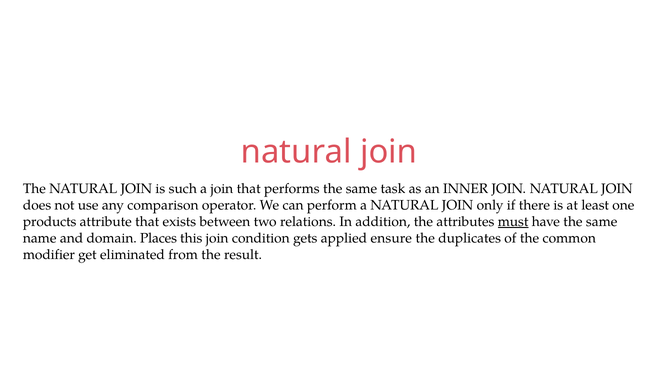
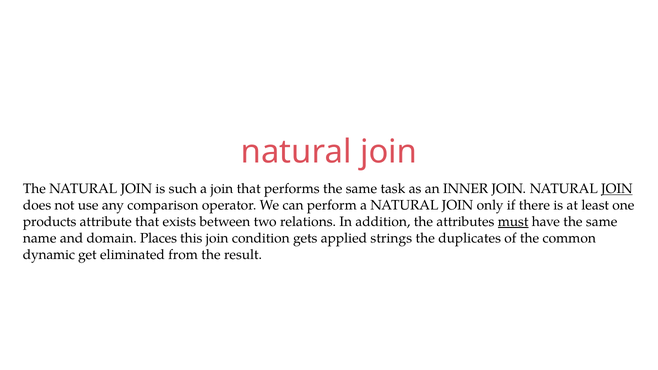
JOIN at (617, 189) underline: none -> present
ensure: ensure -> strings
modifier: modifier -> dynamic
